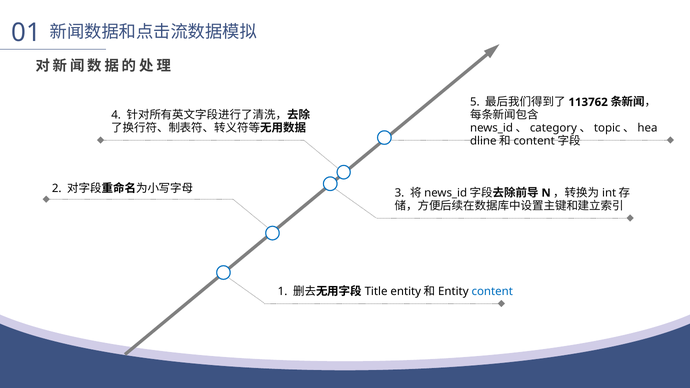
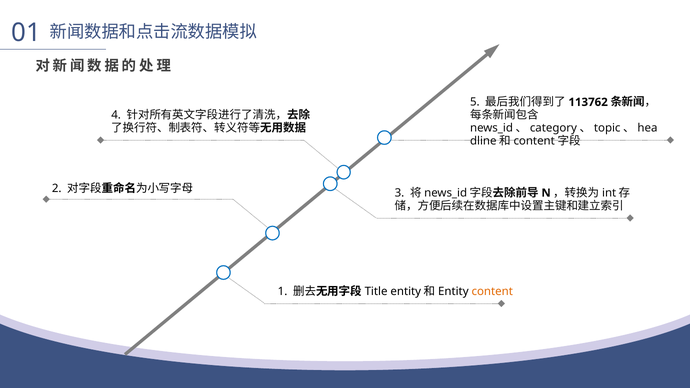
content colour: blue -> orange
